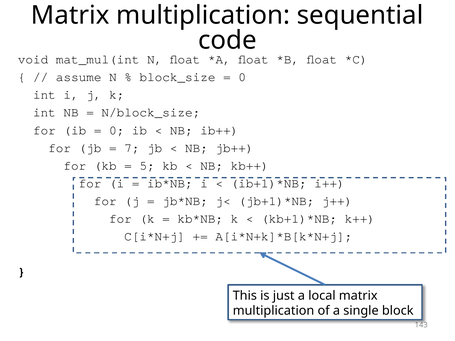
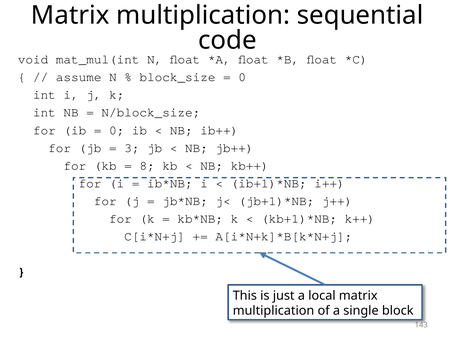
7: 7 -> 3
5: 5 -> 8
